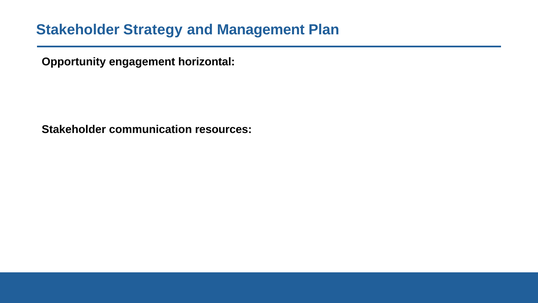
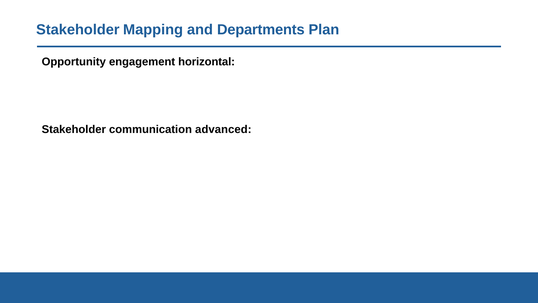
Strategy: Strategy -> Mapping
Management: Management -> Departments
resources: resources -> advanced
